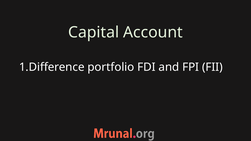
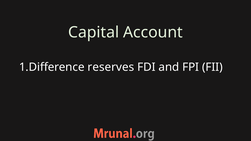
portfolio: portfolio -> reserves
